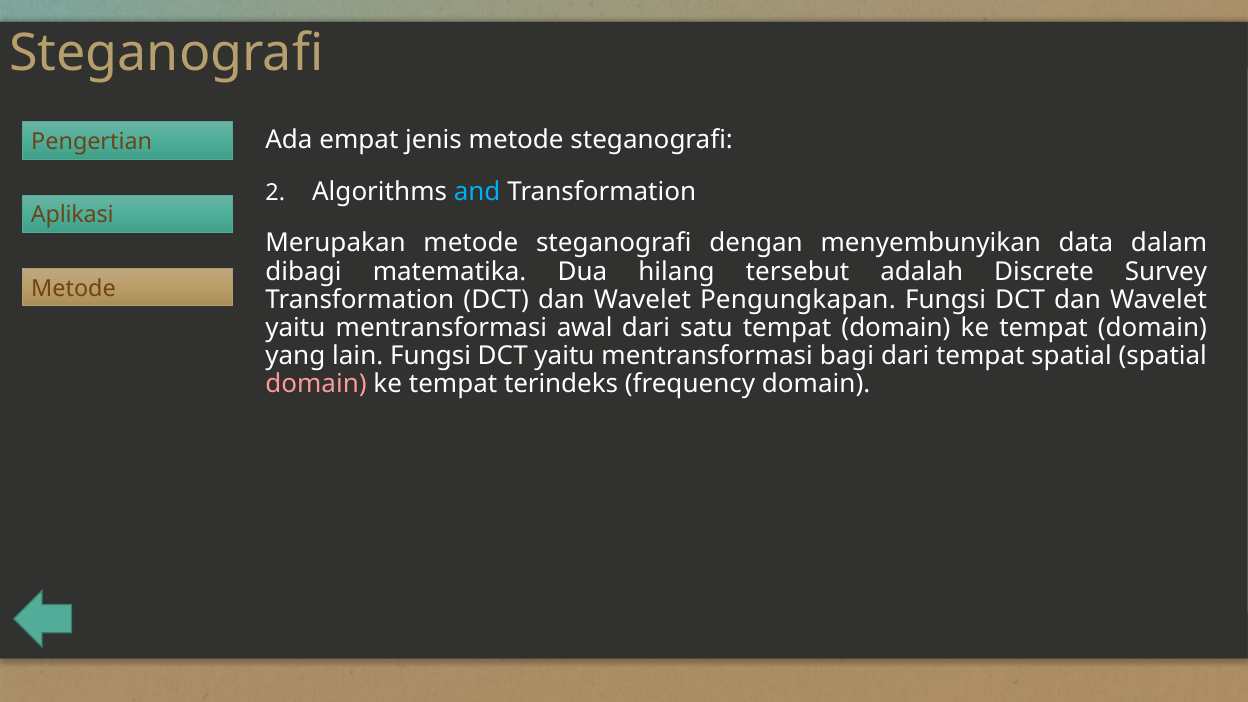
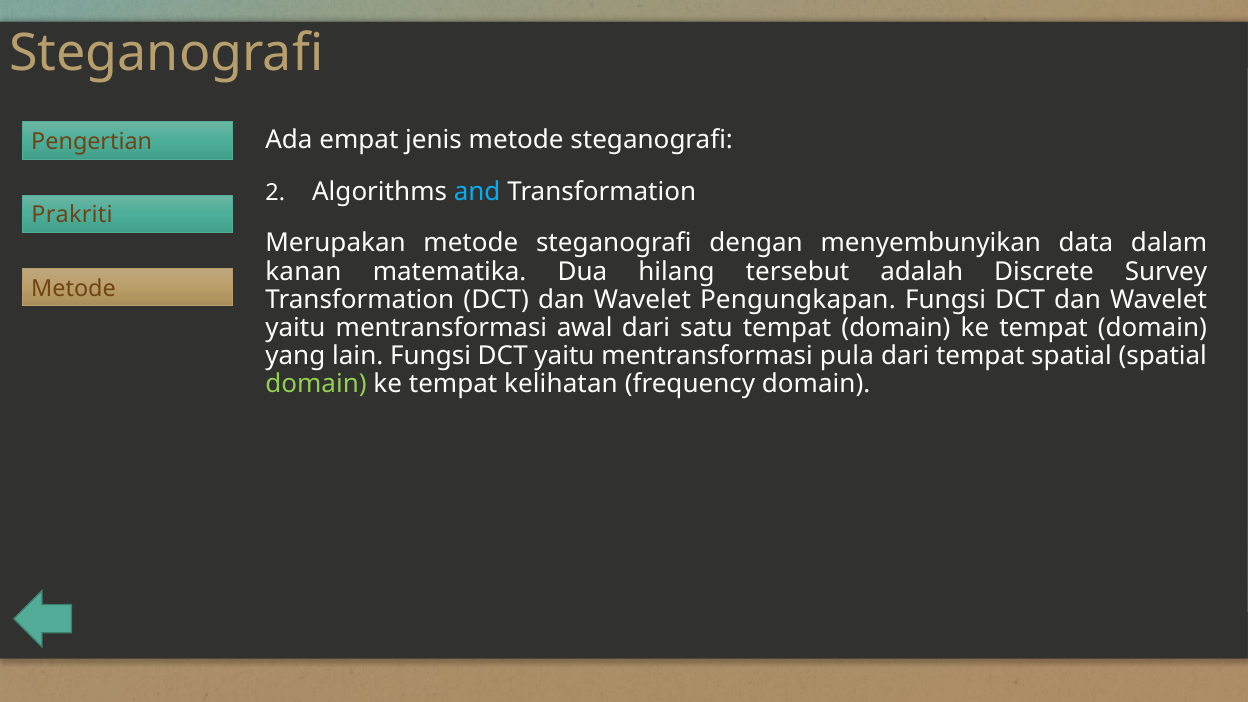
Aplikasi: Aplikasi -> Prakriti
dibagi: dibagi -> kanan
bagi: bagi -> pula
domain at (316, 384) colour: pink -> light green
terindeks: terindeks -> kelihatan
